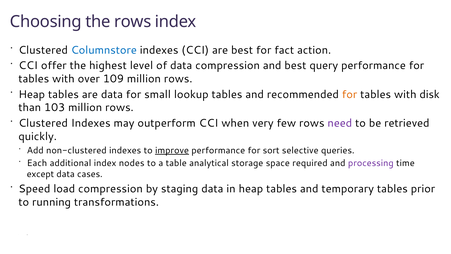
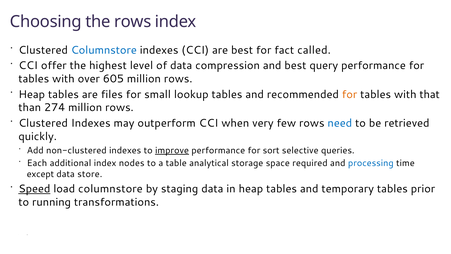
action: action -> called
109: 109 -> 605
are data: data -> files
disk: disk -> that
103: 103 -> 274
need colour: purple -> blue
processing colour: purple -> blue
cases: cases -> store
Speed underline: none -> present
load compression: compression -> columnstore
